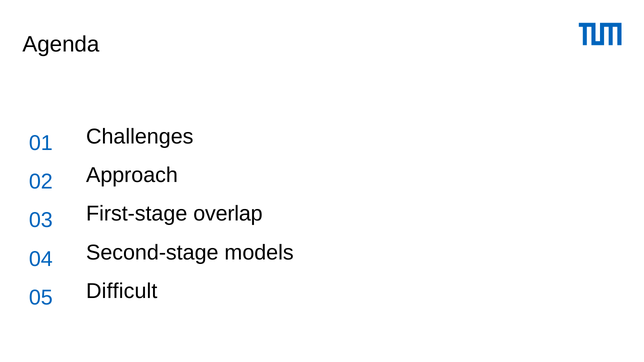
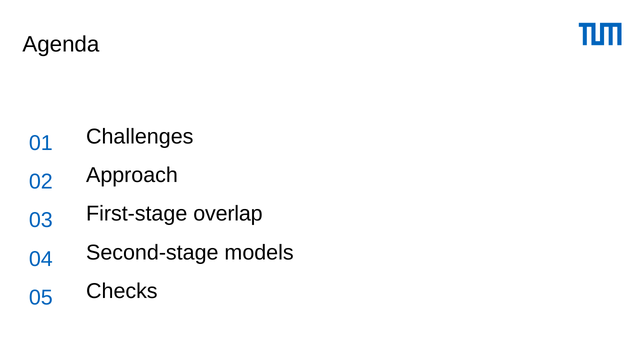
Difficult: Difficult -> Checks
